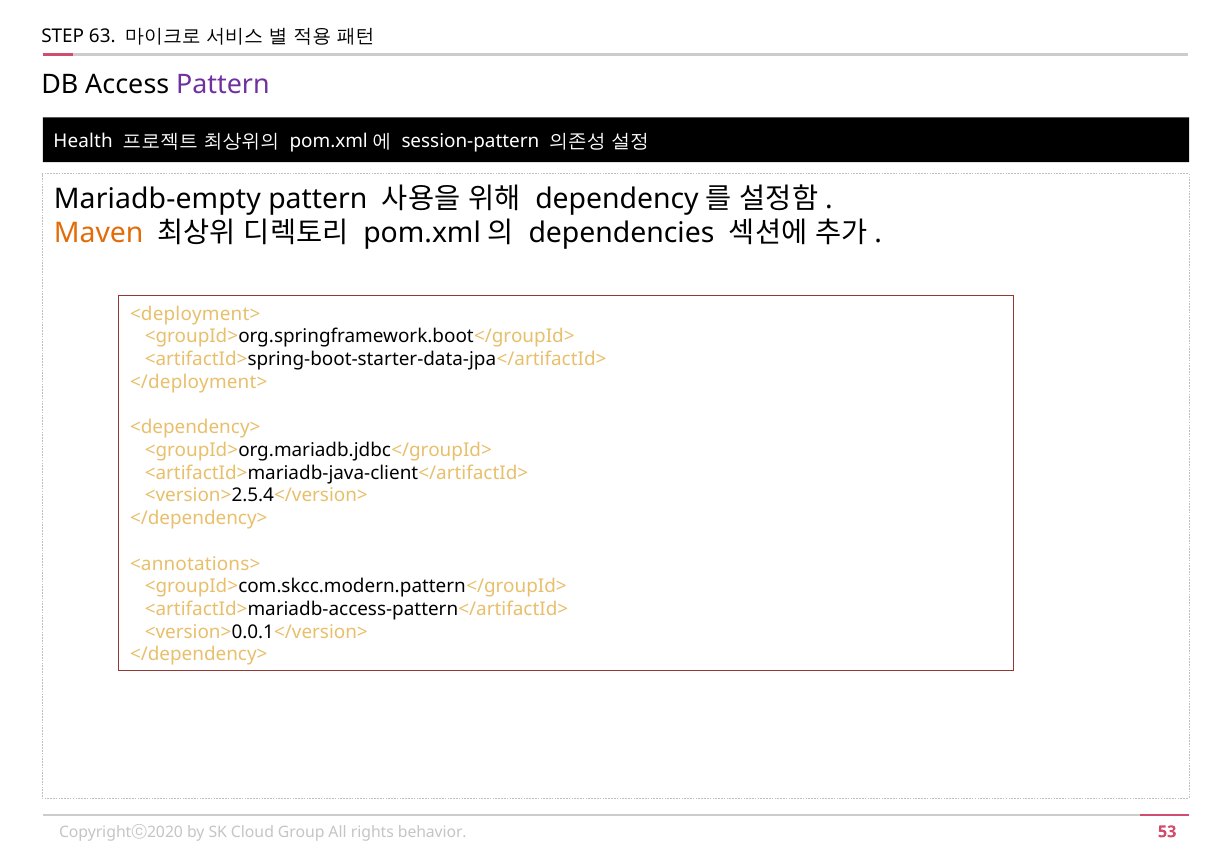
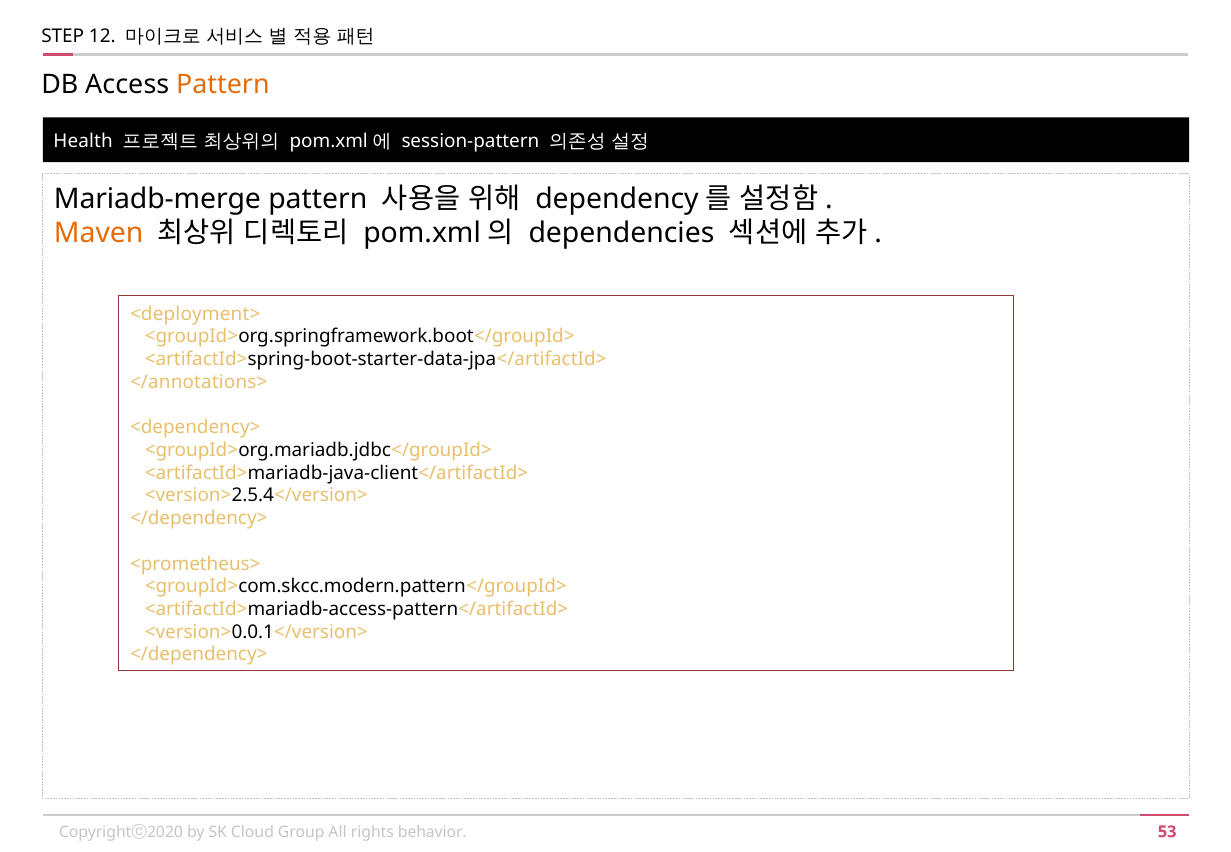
63: 63 -> 12
Pattern at (223, 84) colour: purple -> orange
Mariadb-empty: Mariadb-empty -> Mariadb-merge
</deployment>: </deployment> -> </annotations>
<annotations>: <annotations> -> <prometheus>
